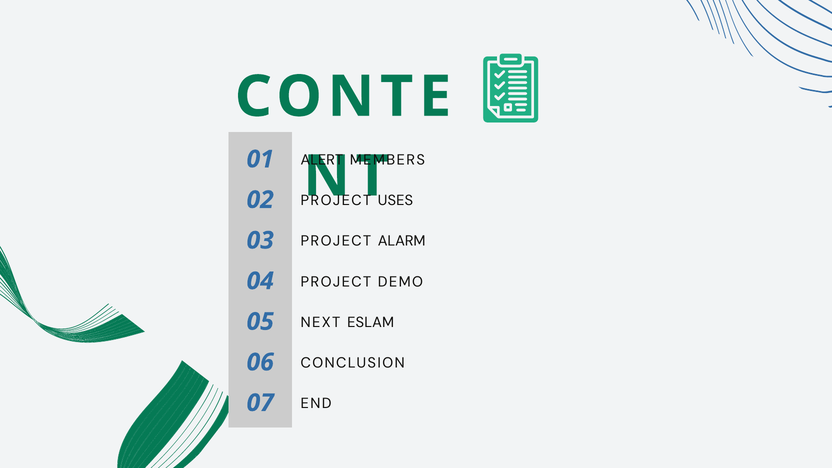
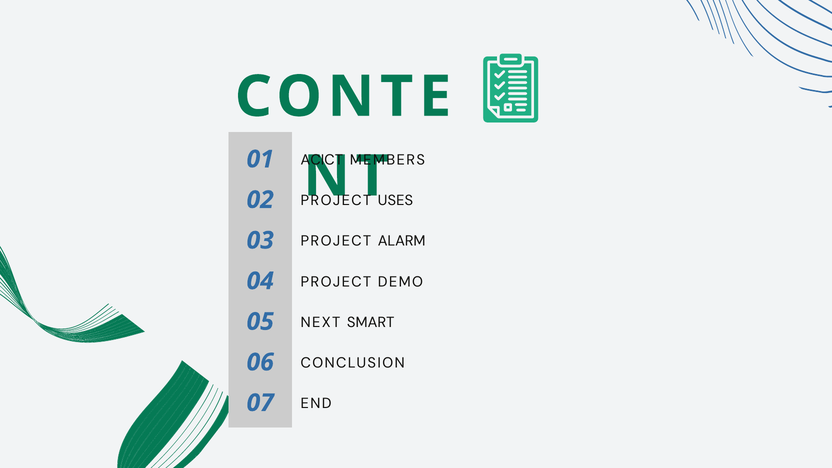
ALERT: ALERT -> ACICT
ESLAM: ESLAM -> SMART
